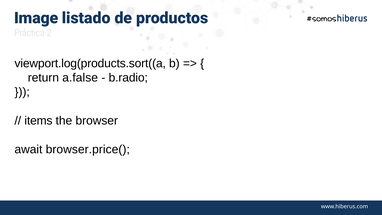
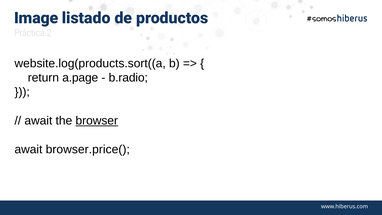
viewport.log(products.sort((a: viewport.log(products.sort((a -> website.log(products.sort((a
a.false: a.false -> a.page
items at (38, 121): items -> await
browser underline: none -> present
